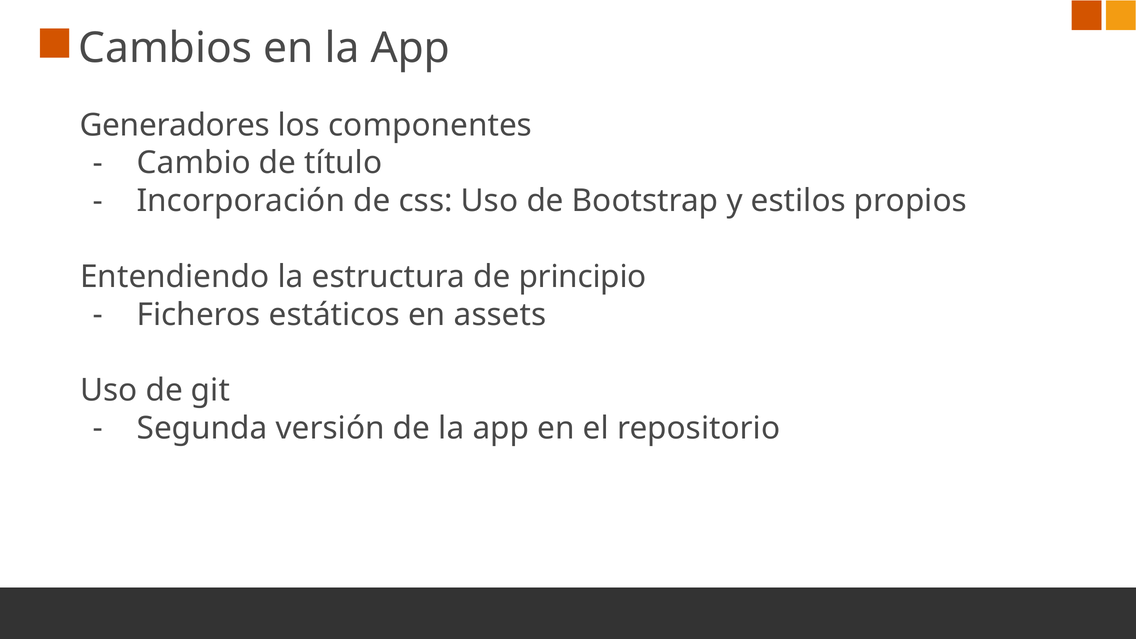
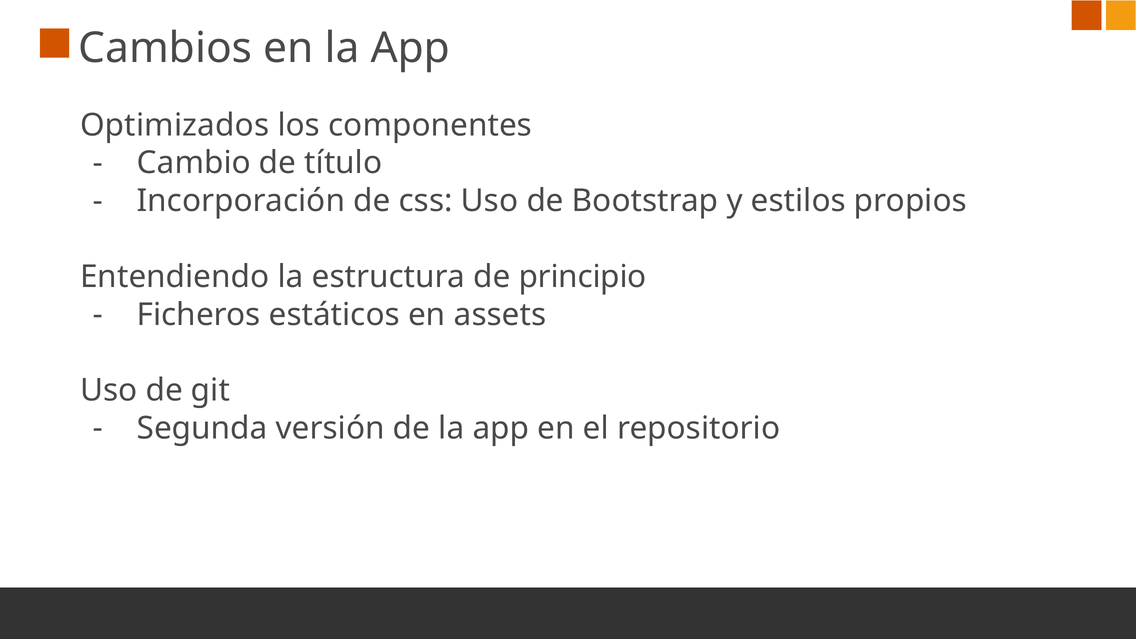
Generadores: Generadores -> Optimizados
